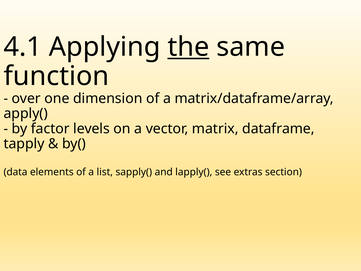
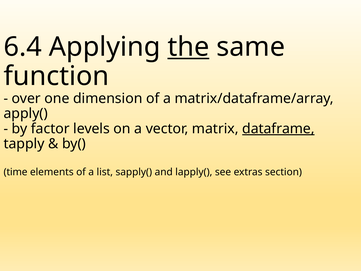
4.1: 4.1 -> 6.4
dataframe underline: none -> present
data: data -> time
